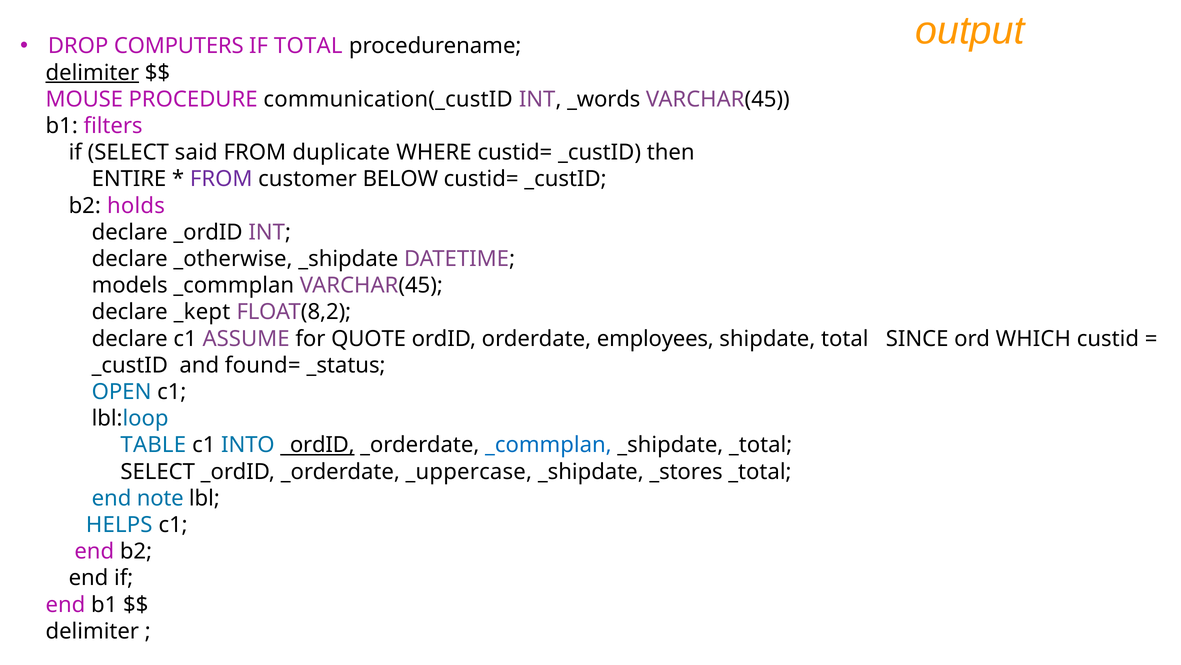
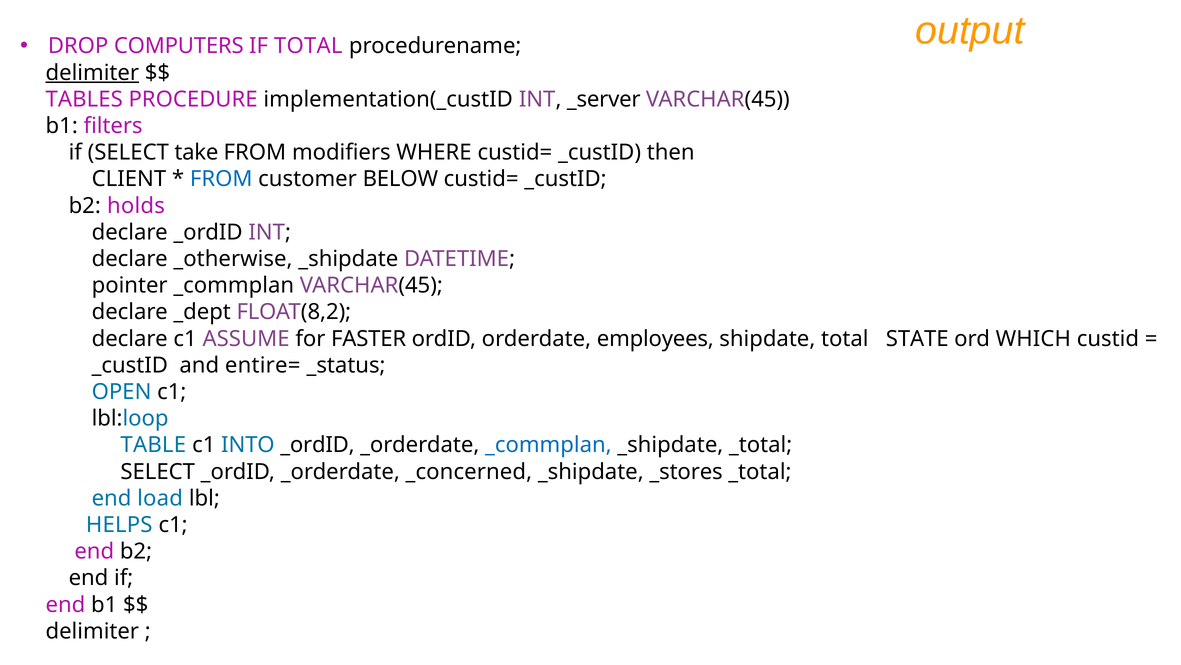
MOUSE: MOUSE -> TABLES
communication(_custID: communication(_custID -> implementation(_custID
_words: _words -> _server
said: said -> take
duplicate: duplicate -> modifiers
ENTIRE: ENTIRE -> CLIENT
FROM at (221, 179) colour: purple -> blue
models: models -> pointer
_kept: _kept -> _dept
QUOTE: QUOTE -> FASTER
SINCE: SINCE -> STATE
found=: found= -> entire=
_ordID at (317, 445) underline: present -> none
_uppercase: _uppercase -> _concerned
note: note -> load
